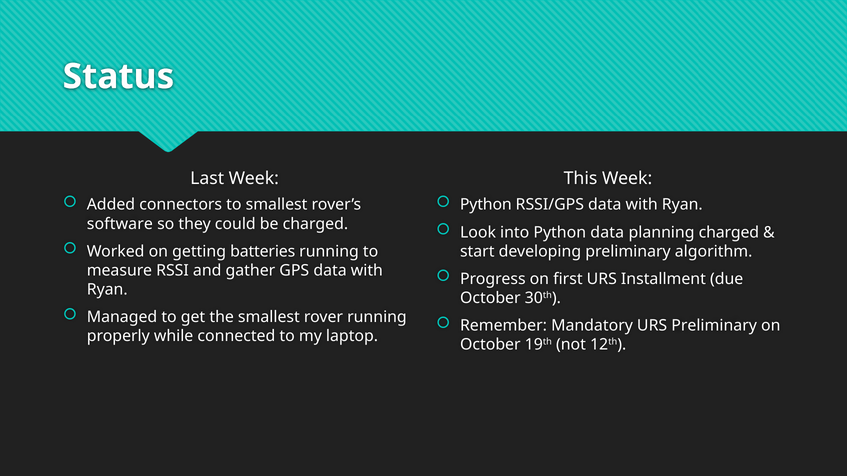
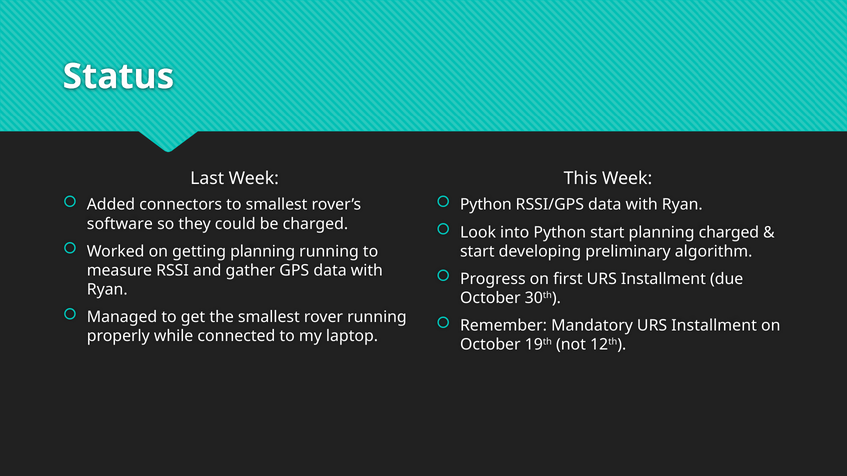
Python data: data -> start
getting batteries: batteries -> planning
Mandatory URS Preliminary: Preliminary -> Installment
